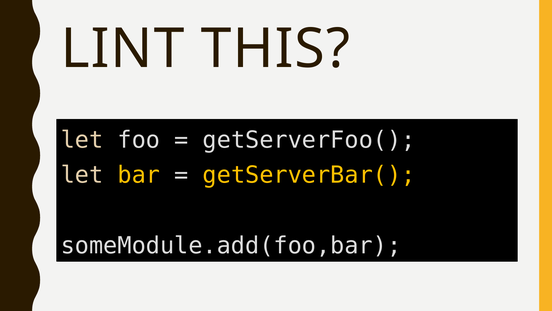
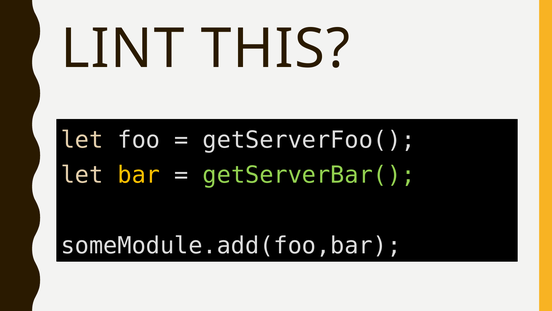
getServerBar( colour: yellow -> light green
